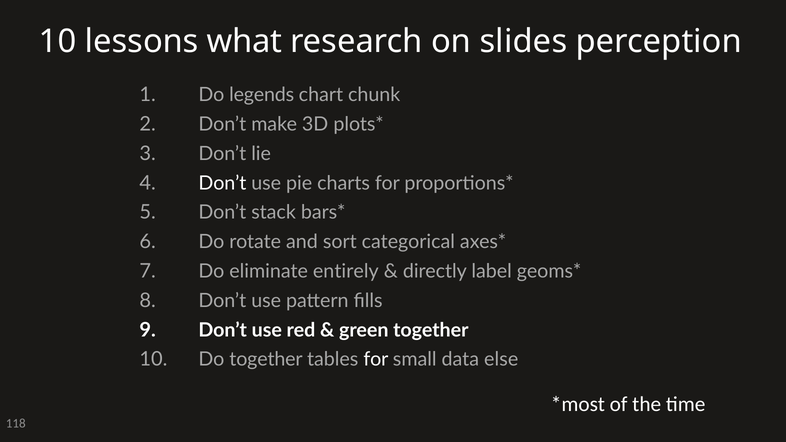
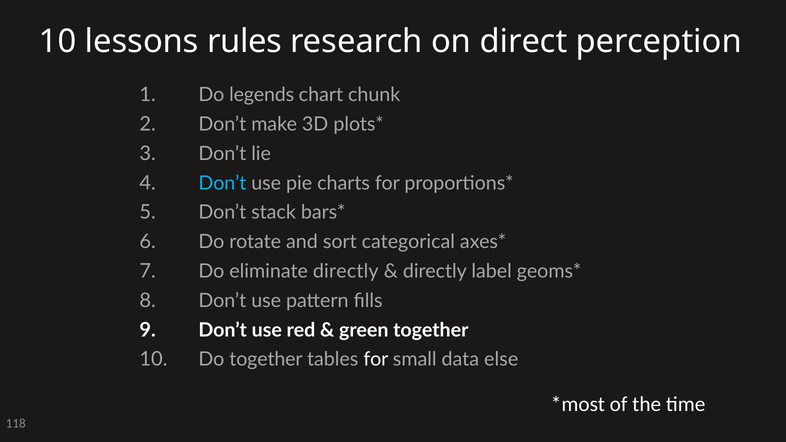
what: what -> rules
slides: slides -> direct
Don’t at (222, 183) colour: white -> light blue
eliminate entirely: entirely -> directly
